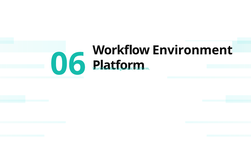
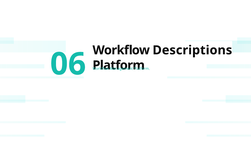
Environment: Environment -> Descriptions
